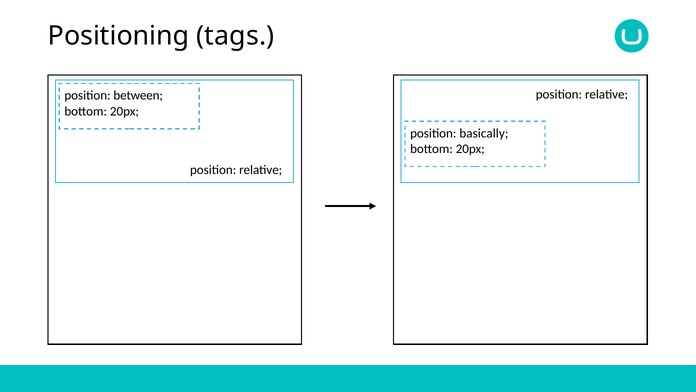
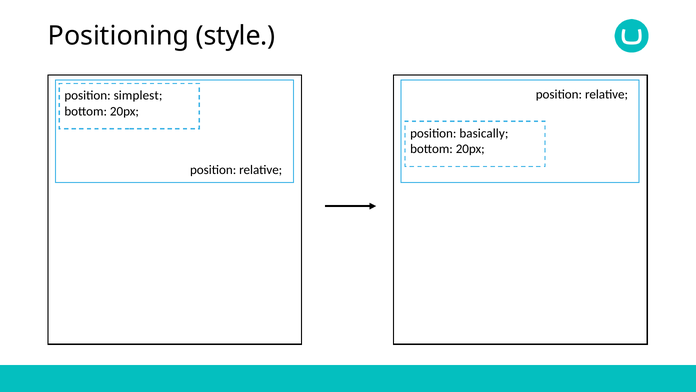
tags: tags -> style
between: between -> simplest
